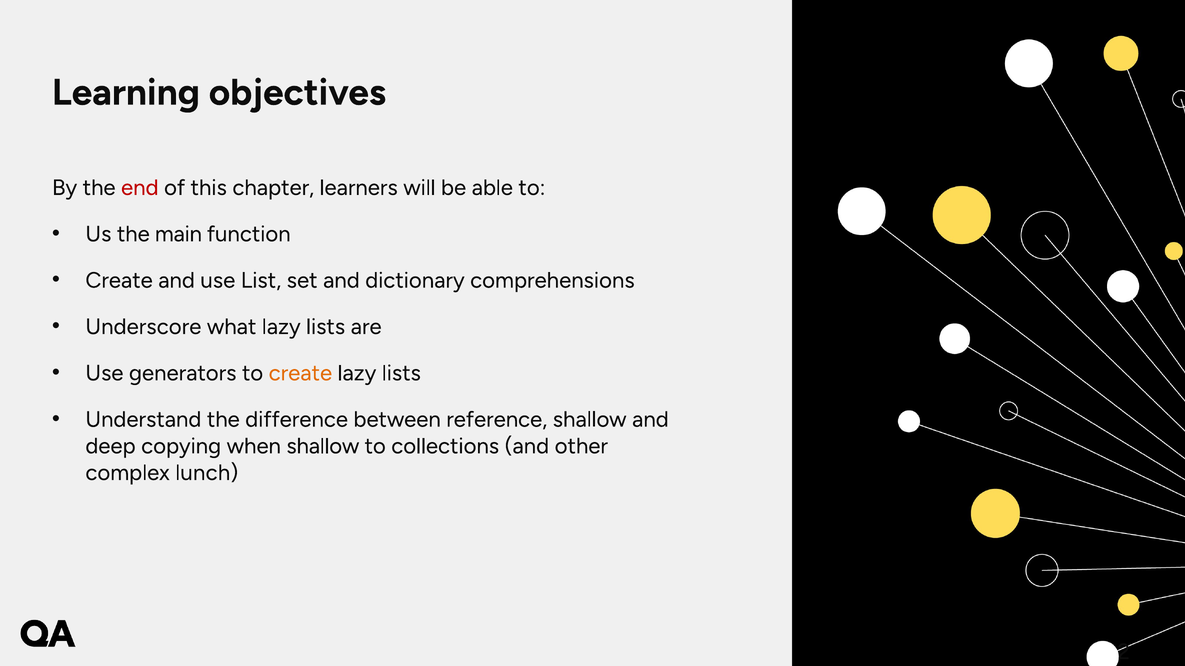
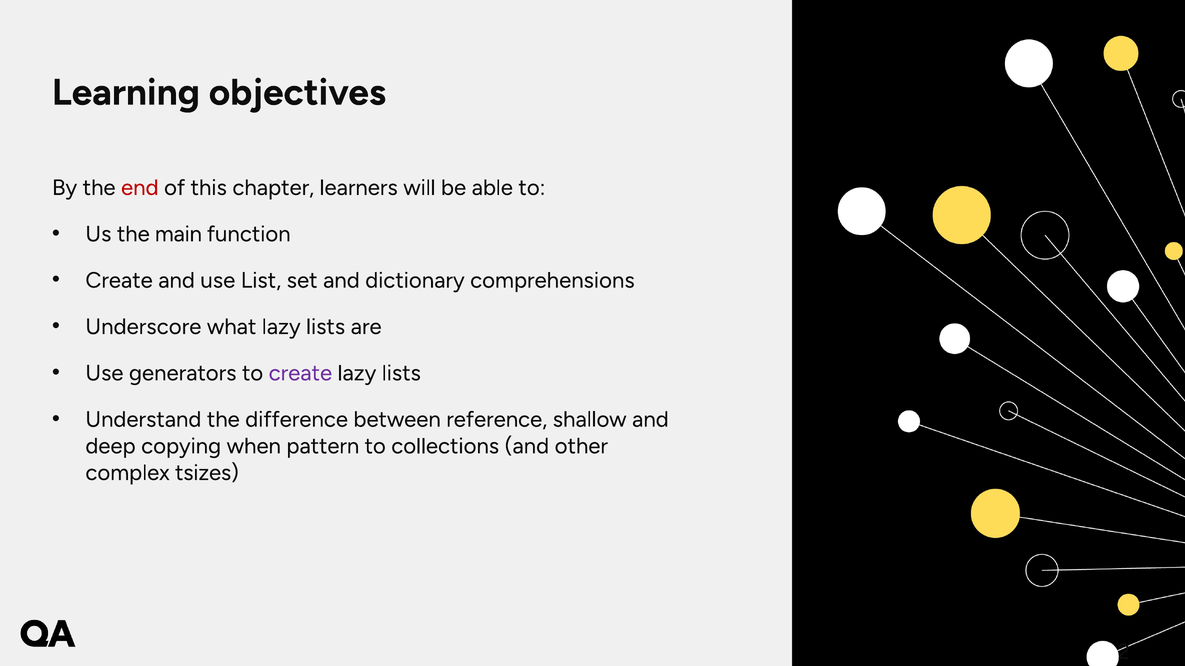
create at (300, 373) colour: orange -> purple
when shallow: shallow -> pattern
lunch: lunch -> tsizes
